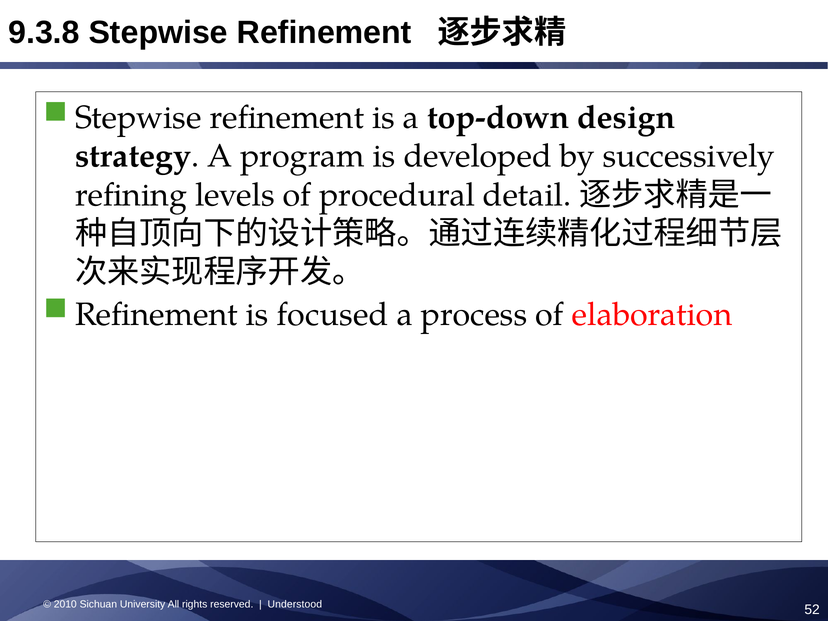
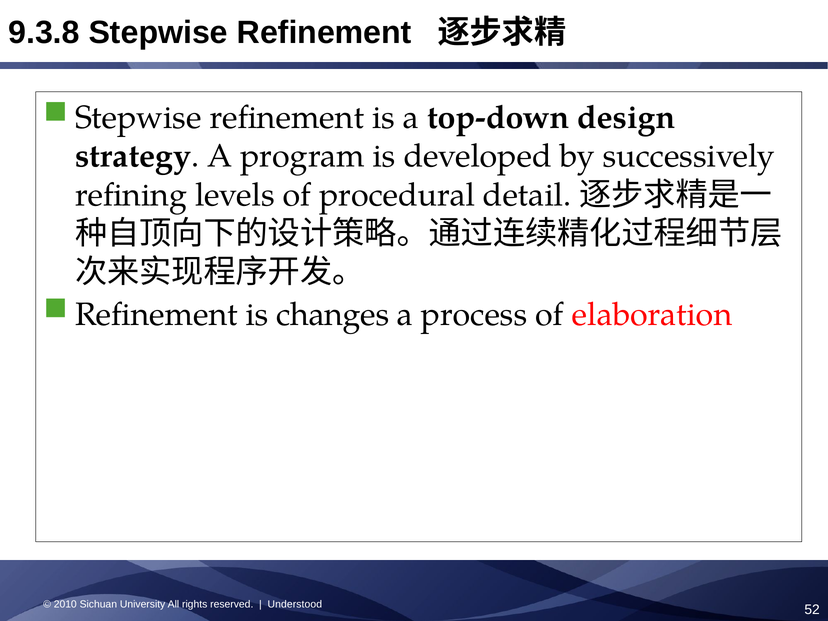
focused: focused -> changes
